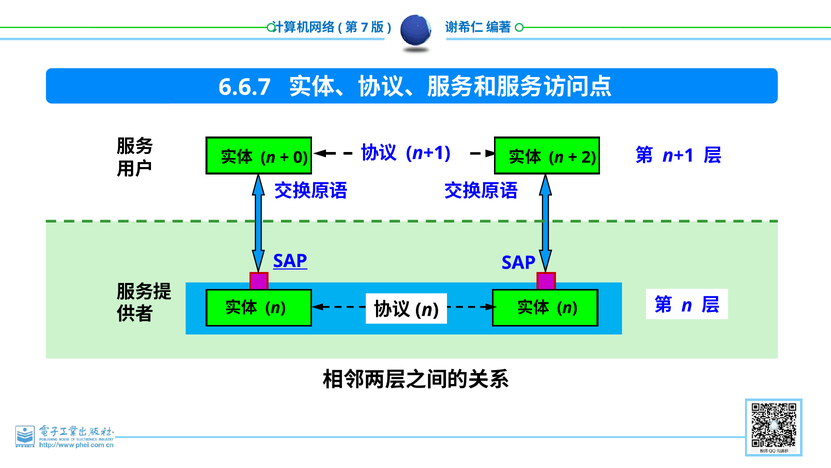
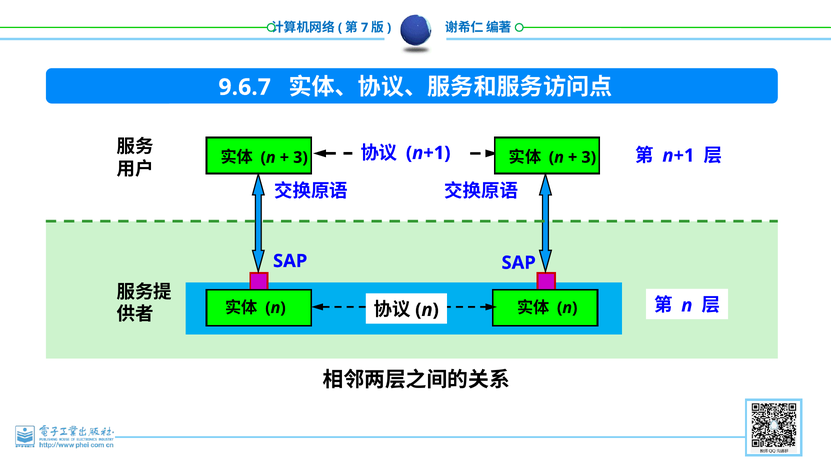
6.6.7: 6.6.7 -> 9.6.7
2 at (589, 157): 2 -> 3
0 at (301, 157): 0 -> 3
SAP at (290, 261) underline: present -> none
